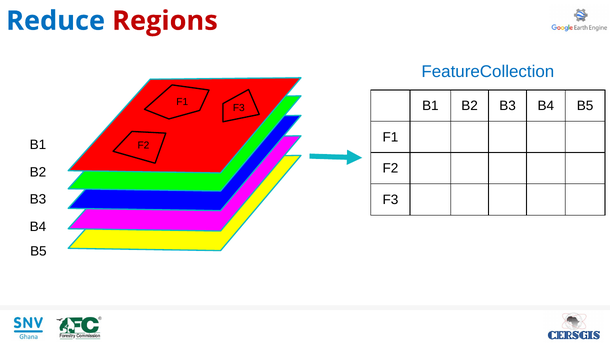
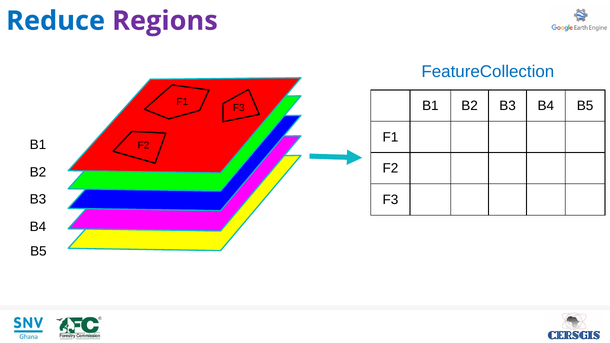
Regions colour: red -> purple
